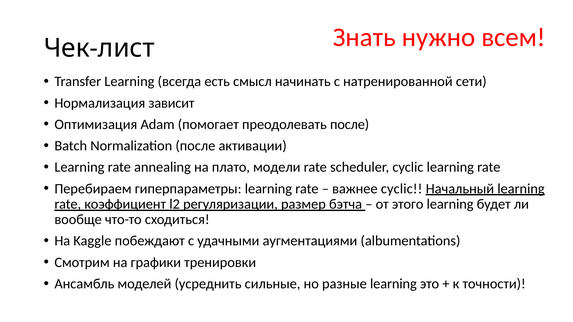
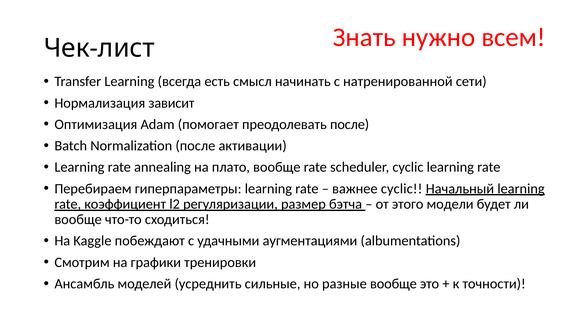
плато модели: модели -> вообще
этого learning: learning -> модели
разные learning: learning -> вообще
